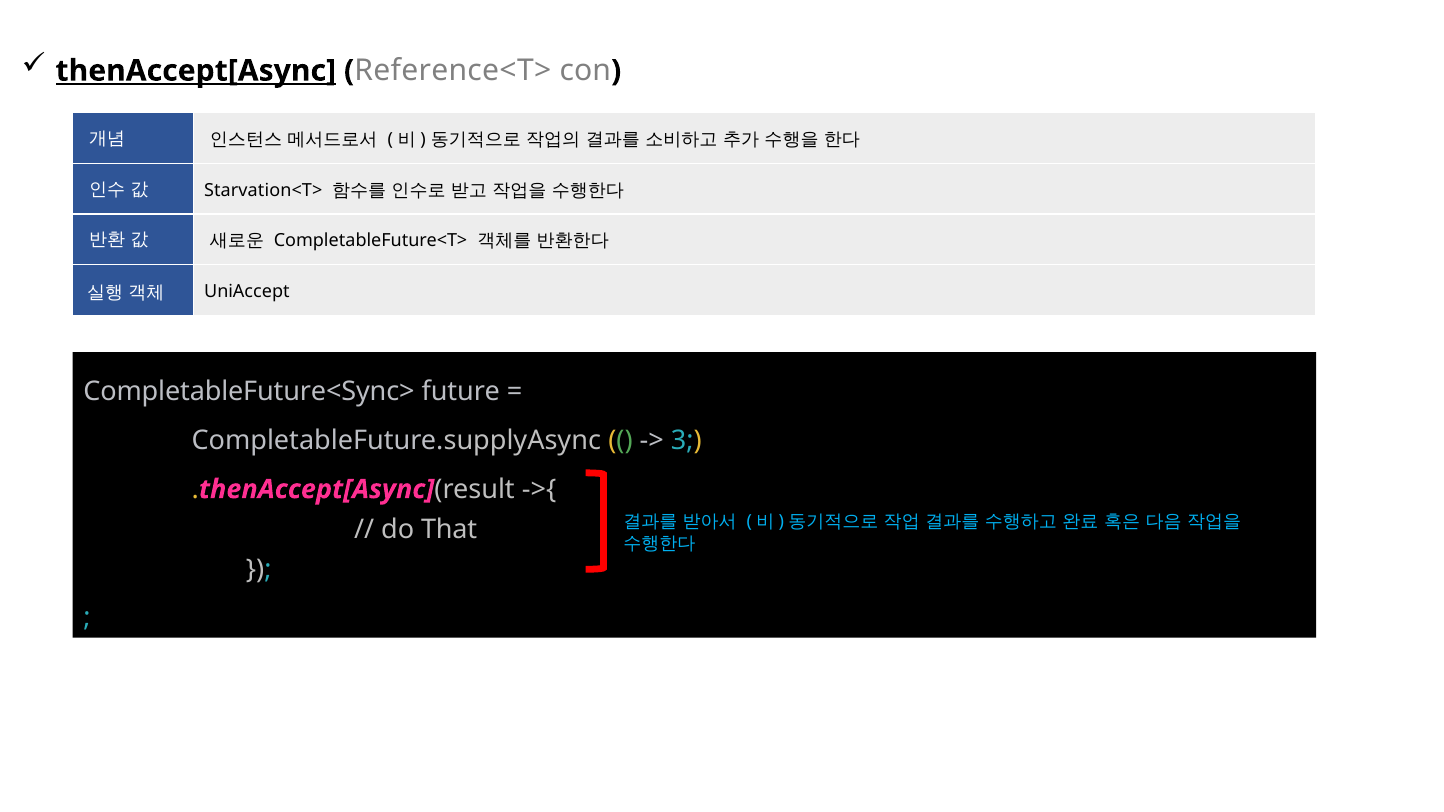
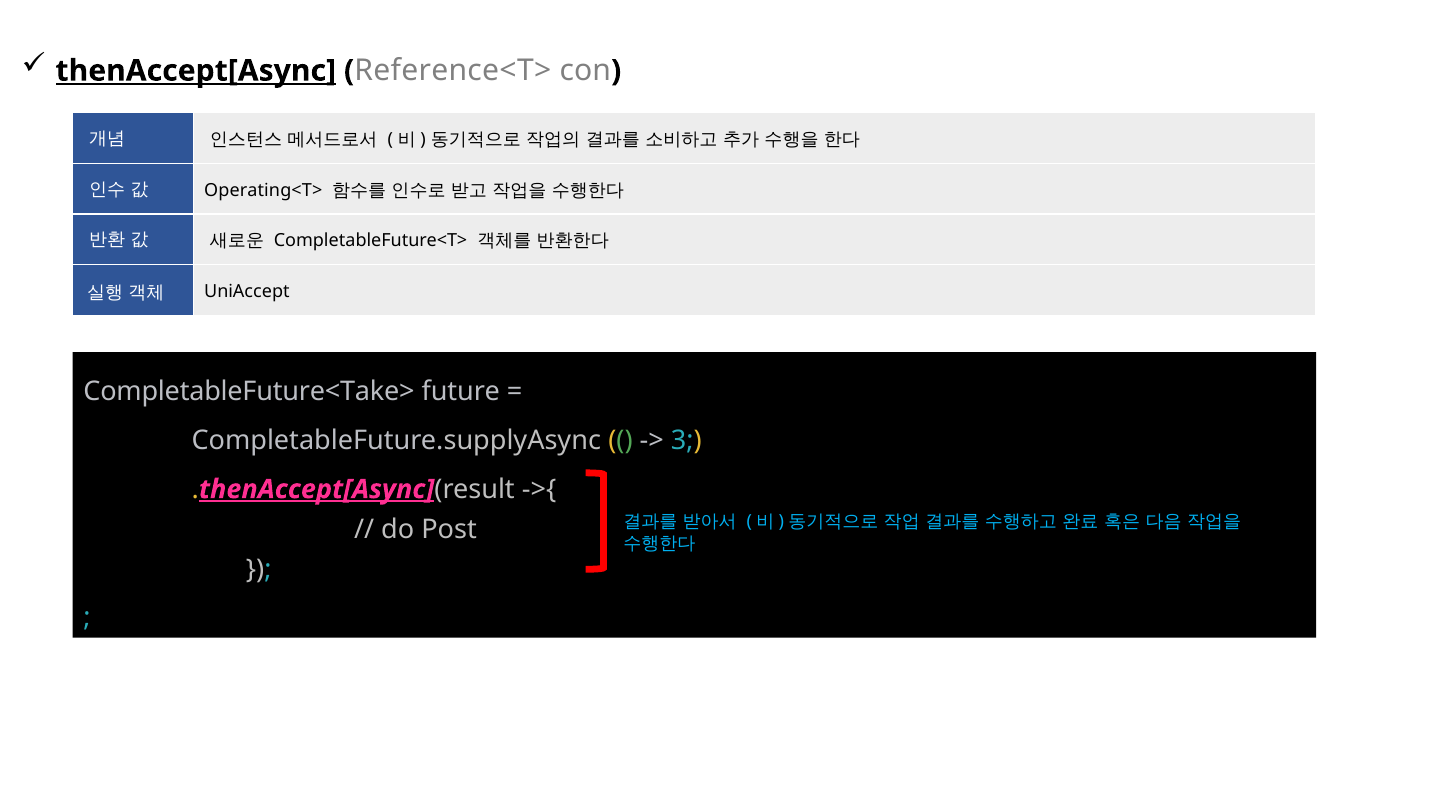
Starvation<T>: Starvation<T> -> Operating<T>
CompletableFuture<Sync>: CompletableFuture<Sync> -> CompletableFuture<Take>
thenAccept[Async at (317, 489) underline: none -> present
That: That -> Post
